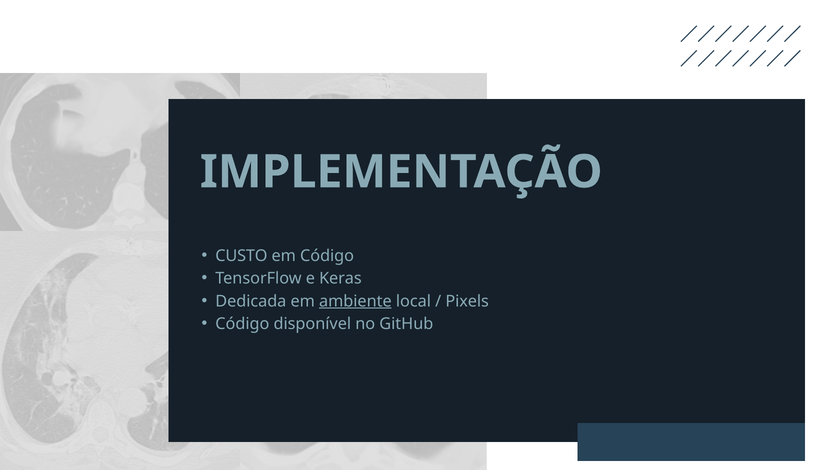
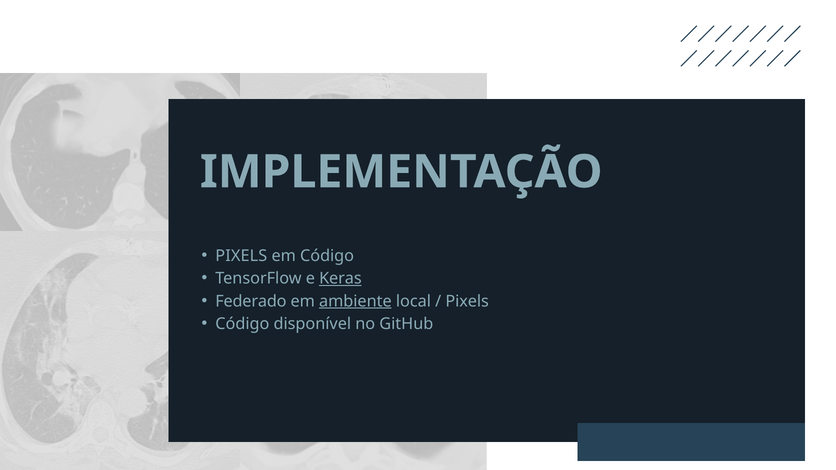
CUSTO at (241, 256): CUSTO -> PIXELS
Keras underline: none -> present
Dedicada: Dedicada -> Federado
